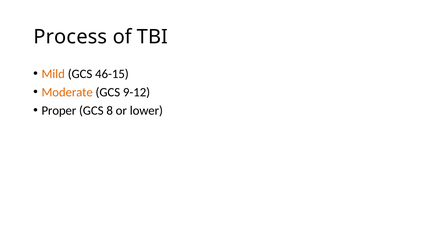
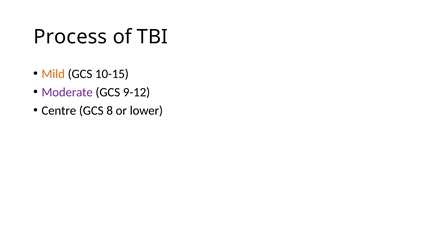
46-15: 46-15 -> 10-15
Moderate colour: orange -> purple
Proper: Proper -> Centre
